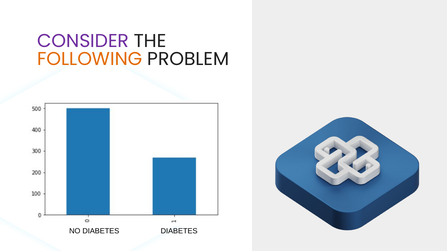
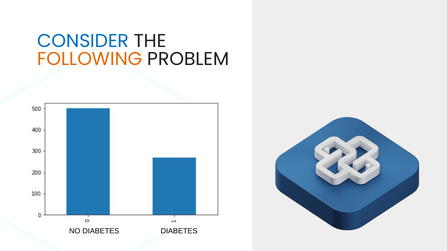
CONSIDER colour: purple -> blue
